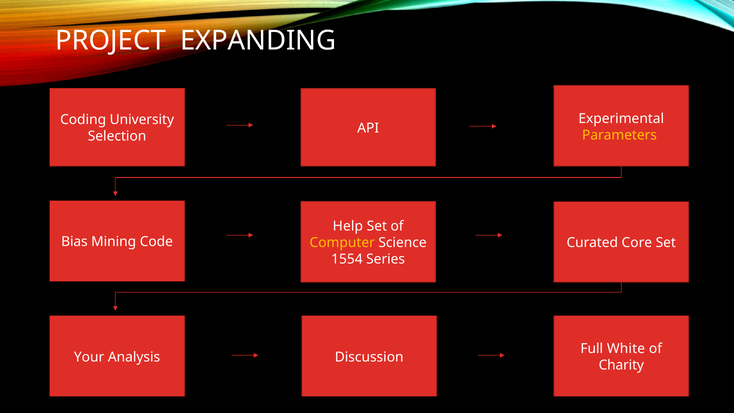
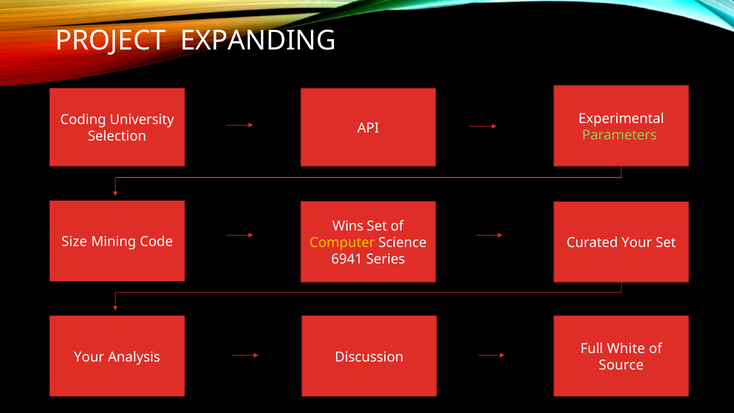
Parameters colour: yellow -> light green
Help: Help -> Wins
Bias: Bias -> Size
Curated Core: Core -> Your
1554: 1554 -> 6941
Charity: Charity -> Source
